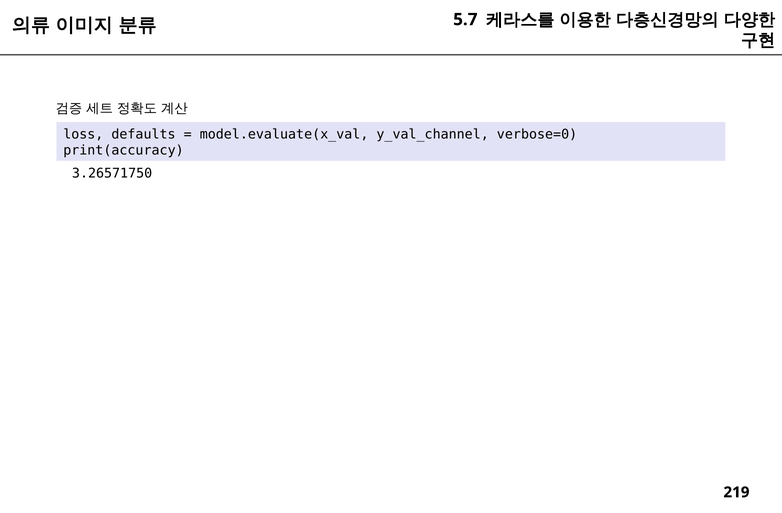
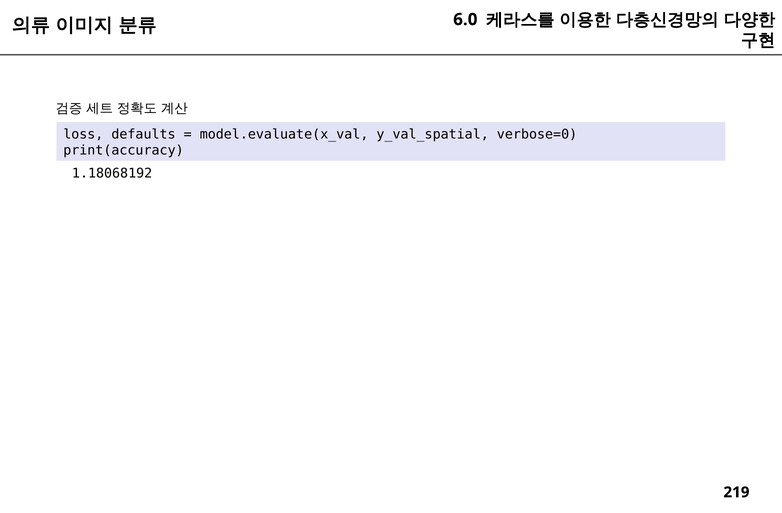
5.7: 5.7 -> 6.0
y_val_channel: y_val_channel -> y_val_spatial
3.26571750: 3.26571750 -> 1.18068192
